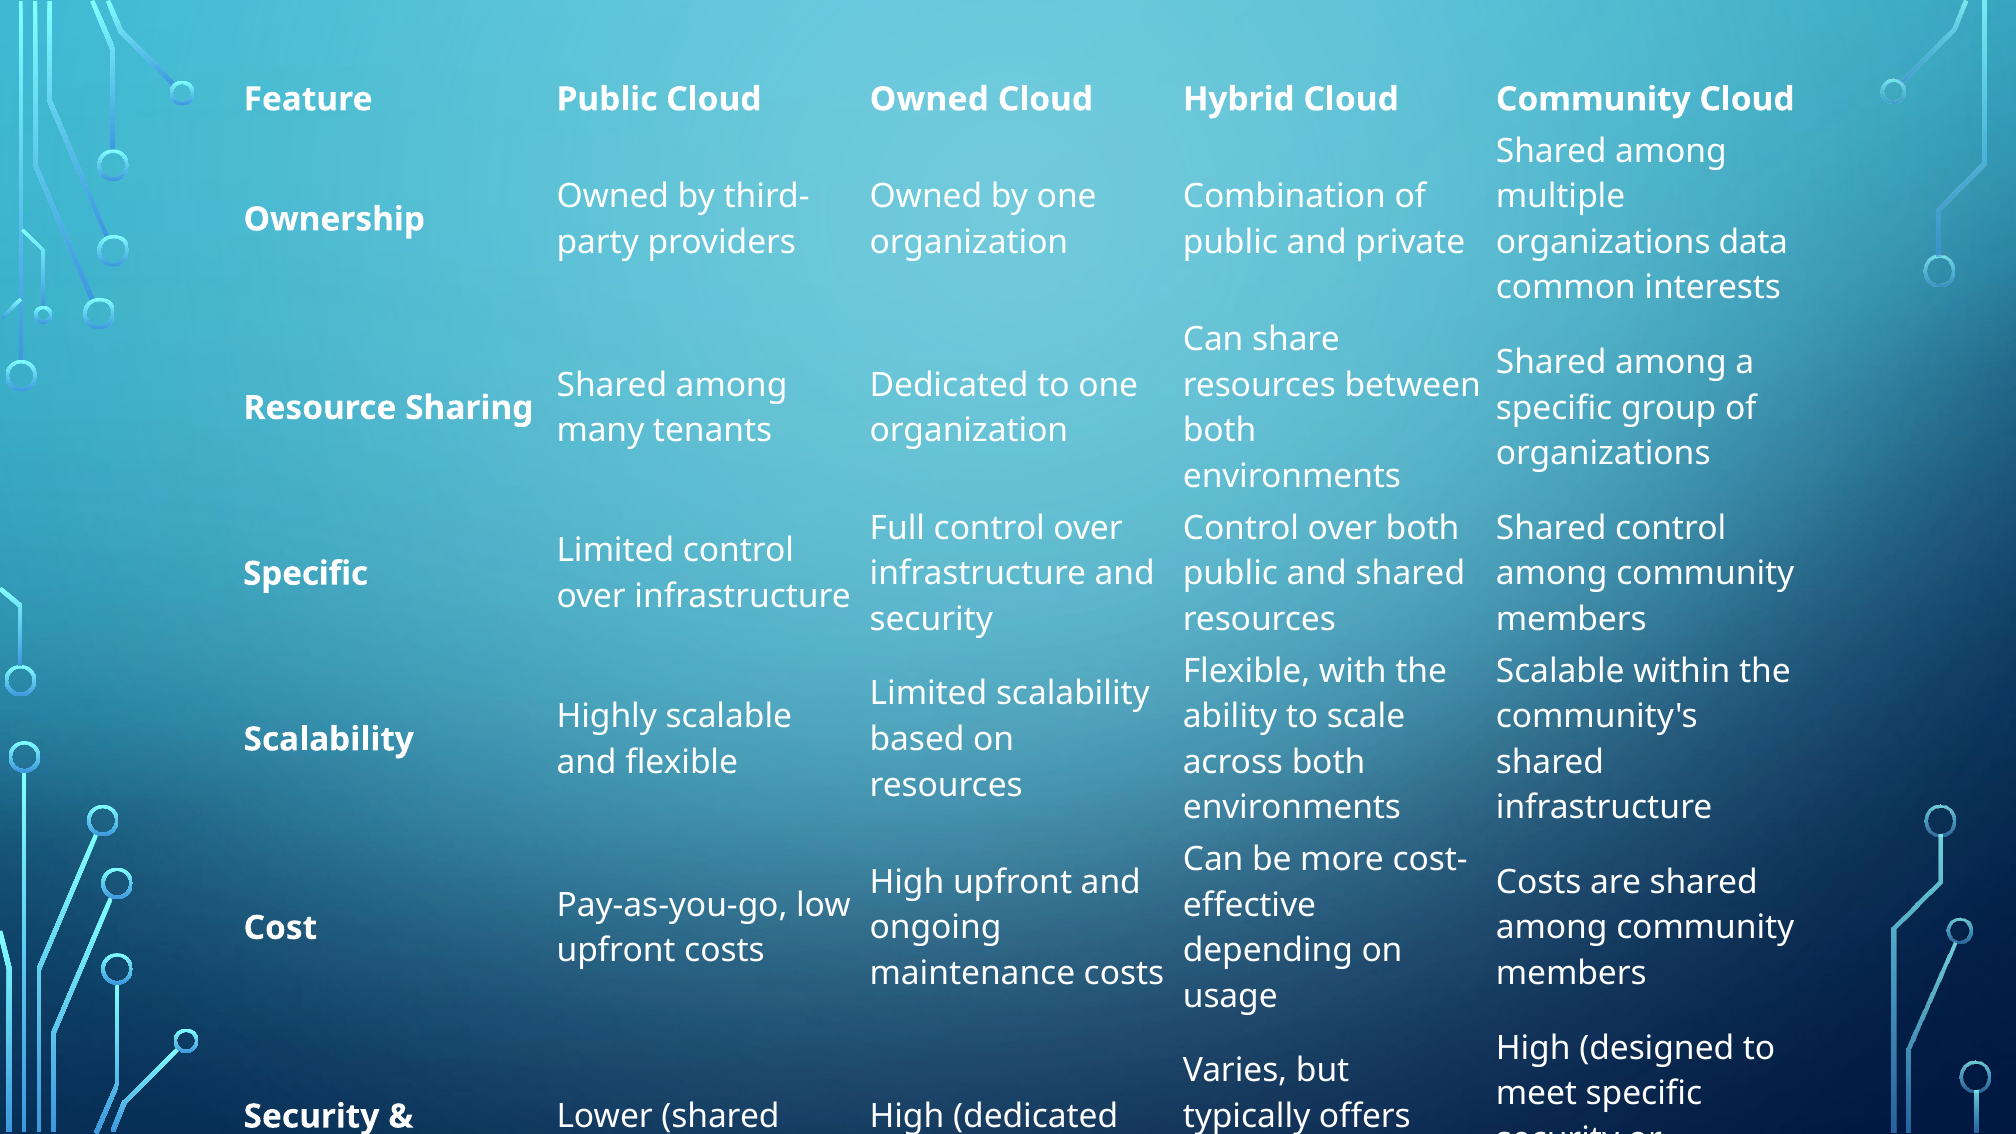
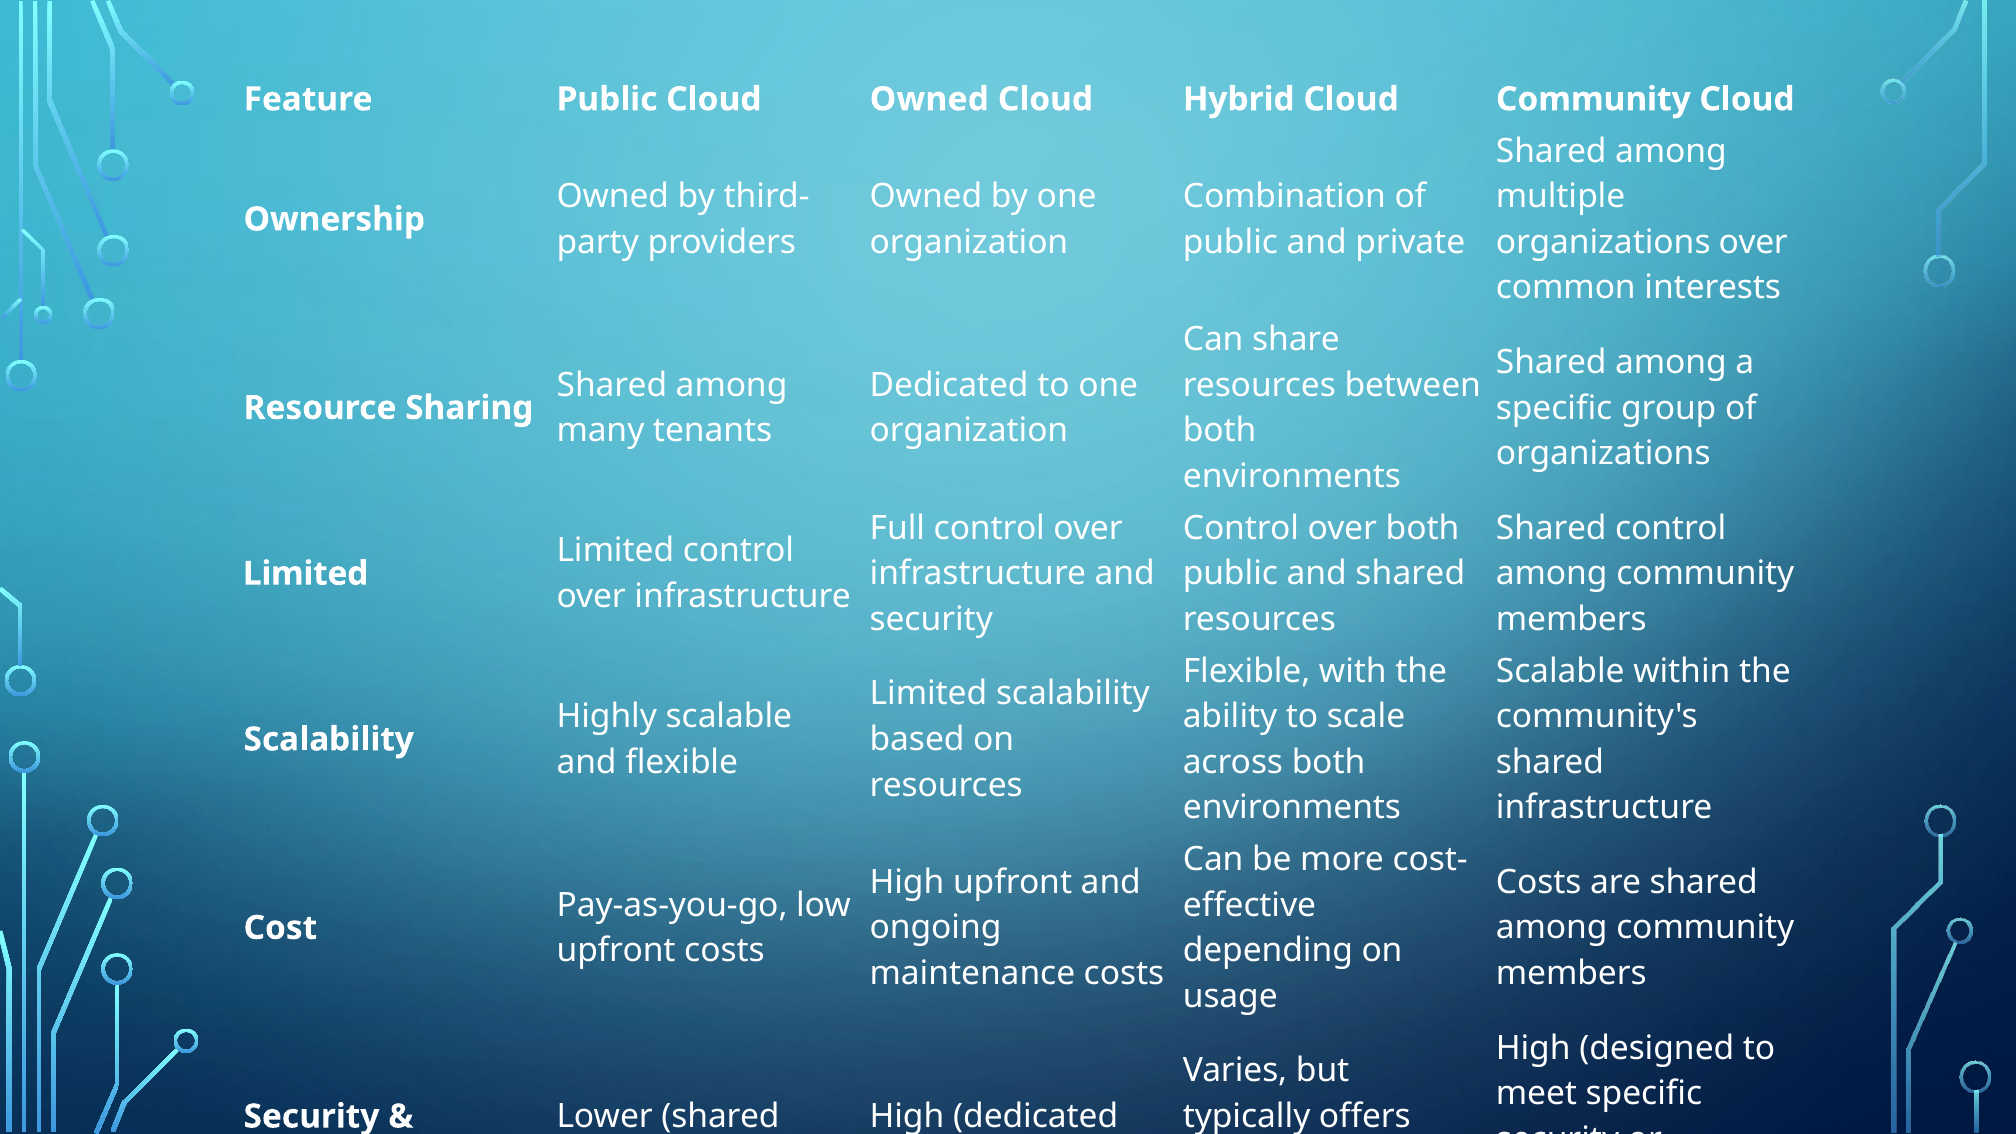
organizations data: data -> over
Specific at (306, 574): Specific -> Limited
